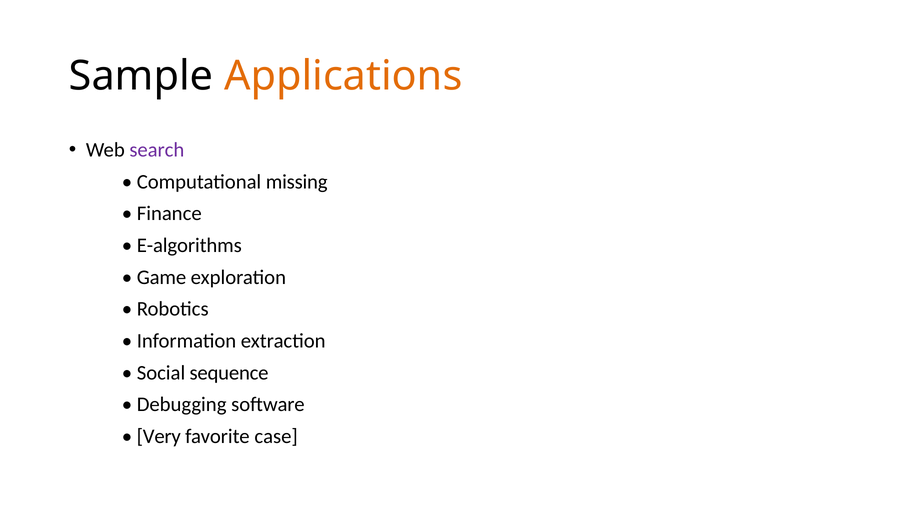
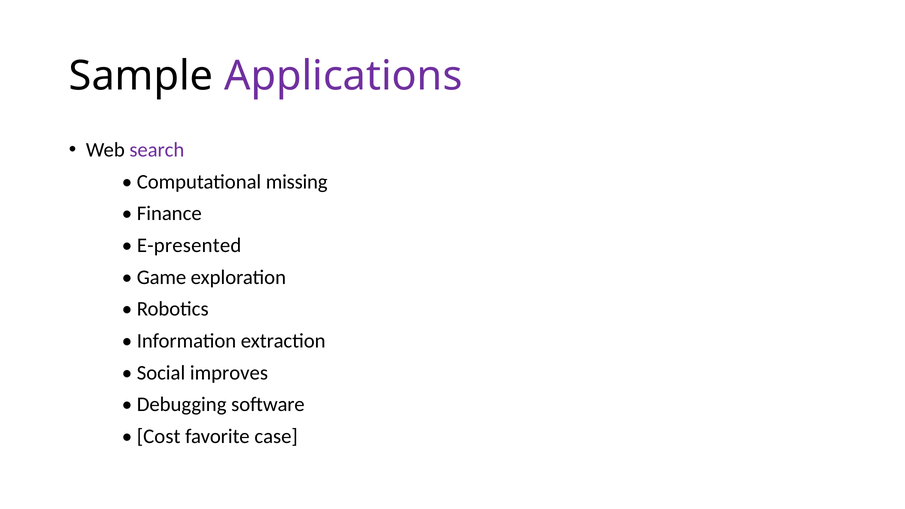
Applications colour: orange -> purple
E-algorithms: E-algorithms -> E-presented
sequence: sequence -> improves
Very: Very -> Cost
